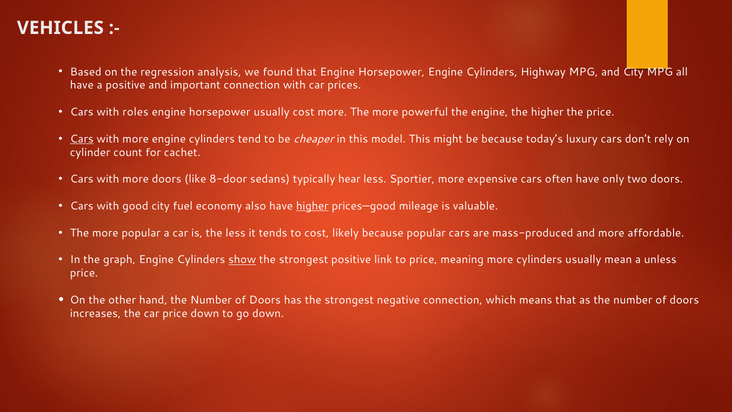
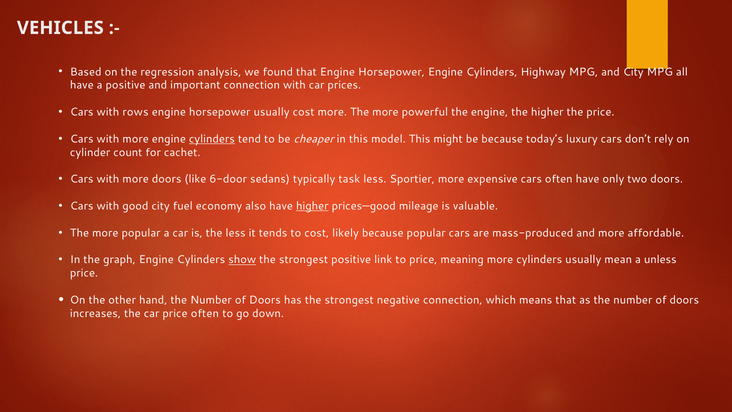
roles: roles -> rows
Cars at (82, 139) underline: present -> none
cylinders at (212, 139) underline: none -> present
8-door: 8-door -> 6-door
hear: hear -> task
price down: down -> often
